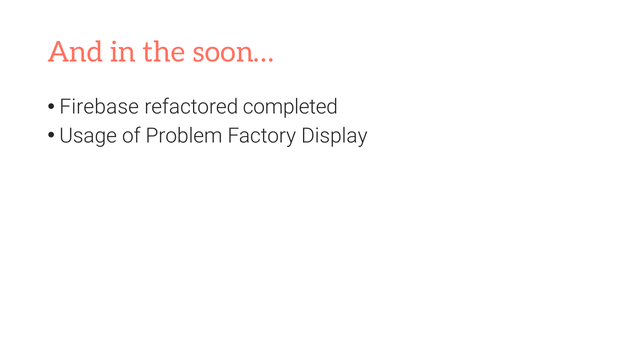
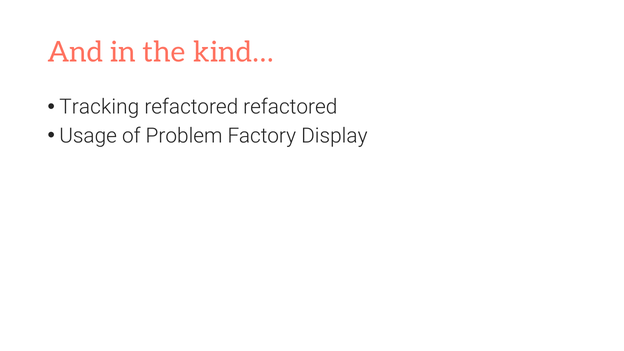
soon…: soon… -> kind…
Firebase: Firebase -> Tracking
refactored completed: completed -> refactored
